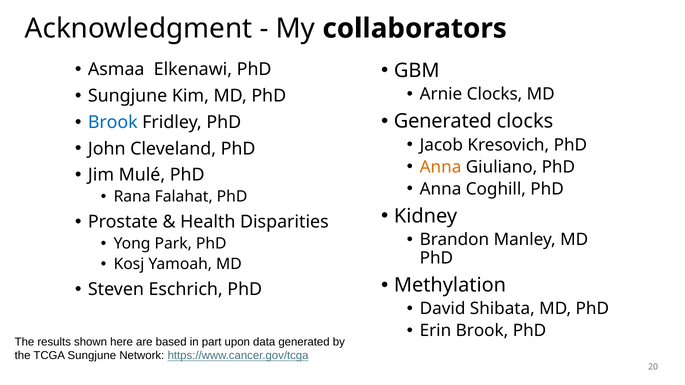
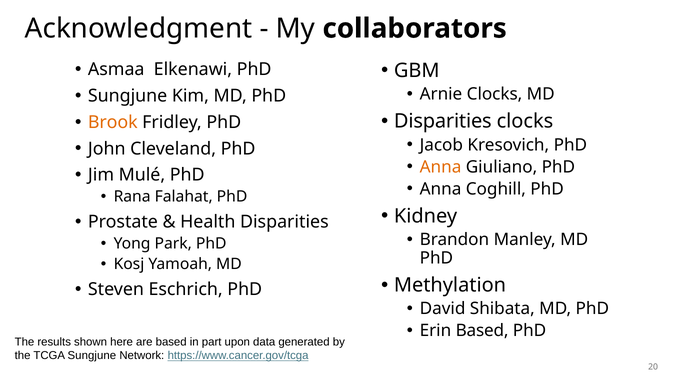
Generated at (443, 121): Generated -> Disparities
Brook at (113, 122) colour: blue -> orange
Erin Brook: Brook -> Based
